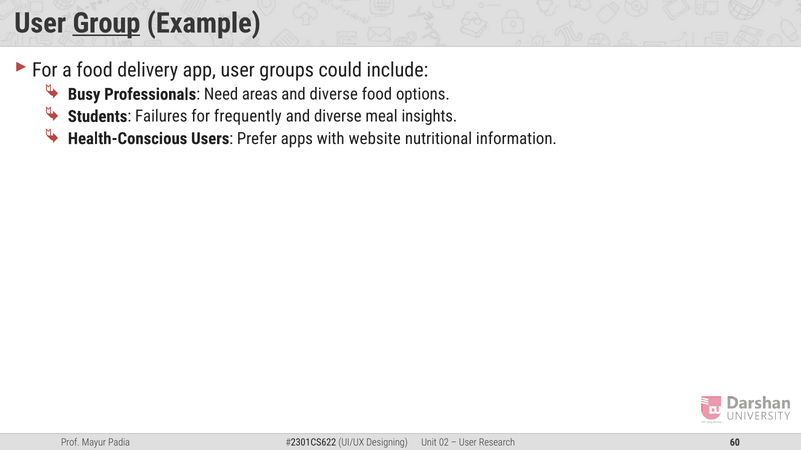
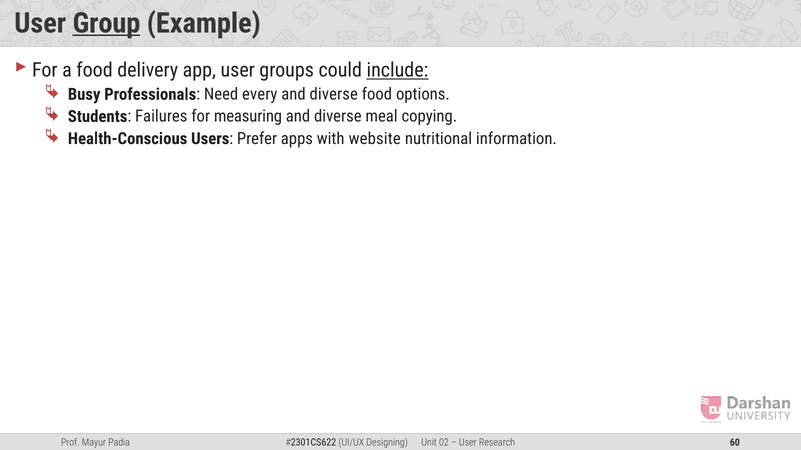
include underline: none -> present
areas: areas -> every
frequently: frequently -> measuring
insights: insights -> copying
